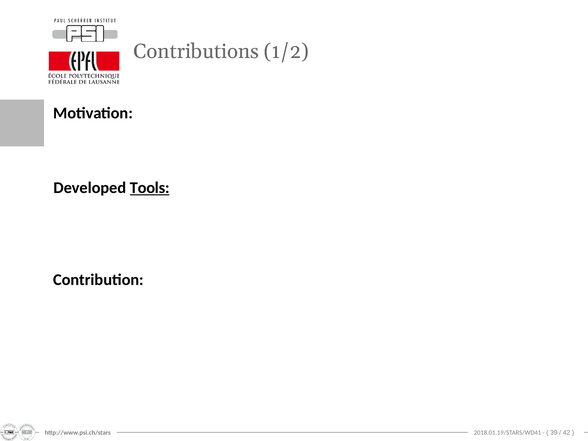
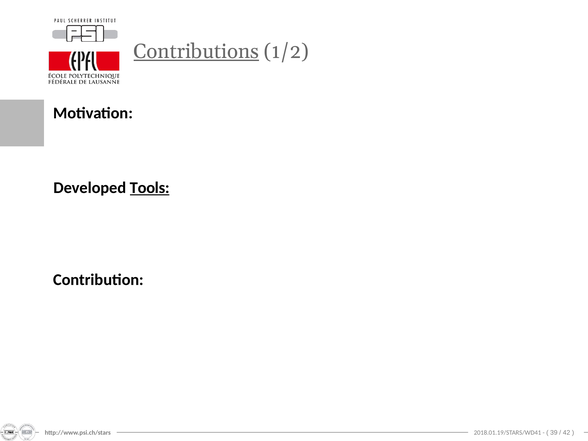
Contributions underline: none -> present
